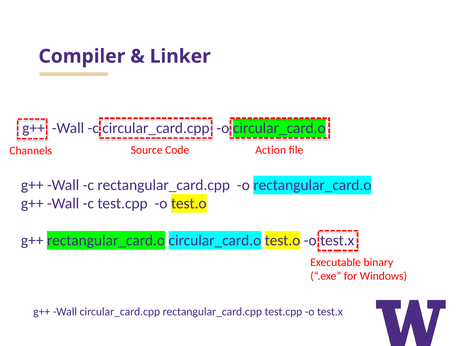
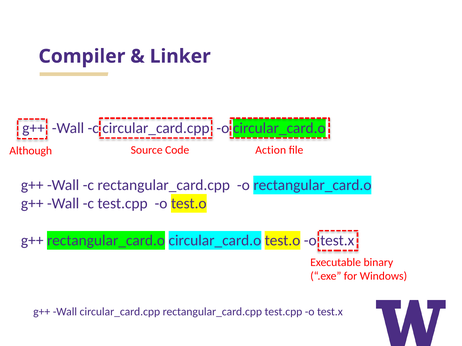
Channels: Channels -> Although
